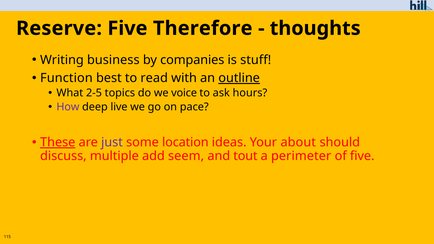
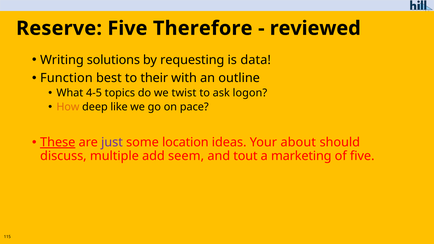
thoughts: thoughts -> reviewed
business: business -> solutions
companies: companies -> requesting
stuff: stuff -> data
read: read -> their
outline underline: present -> none
2-5: 2-5 -> 4-5
voice: voice -> twist
hours: hours -> logon
How colour: purple -> orange
live: live -> like
perimeter: perimeter -> marketing
